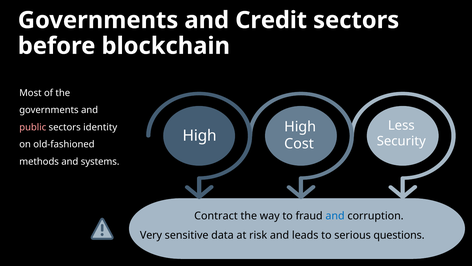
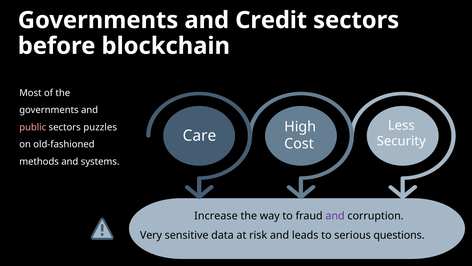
identity: identity -> puzzles
High at (200, 136): High -> Care
Contract: Contract -> Increase
and at (335, 216) colour: blue -> purple
